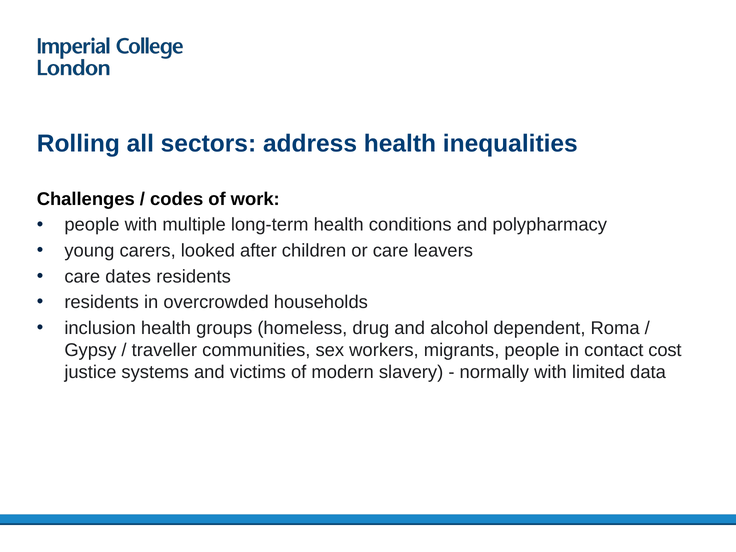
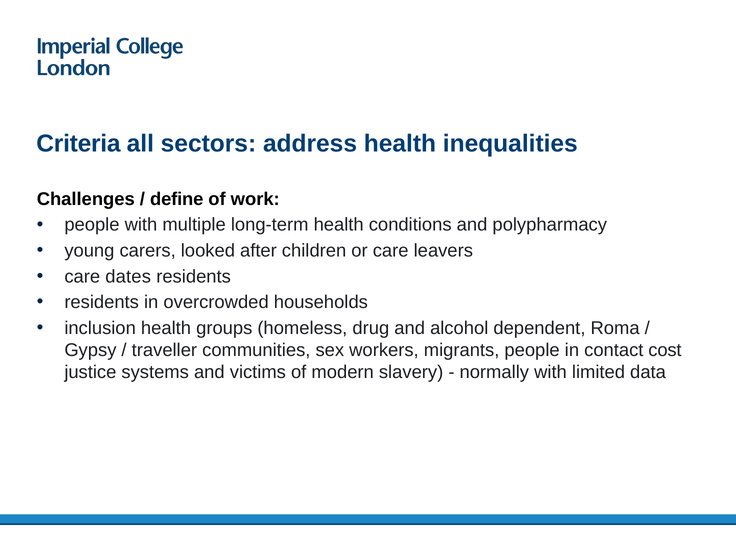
Rolling: Rolling -> Criteria
codes: codes -> define
